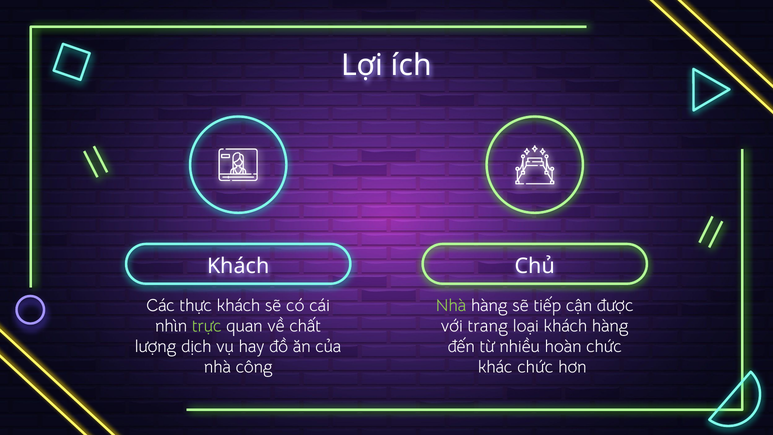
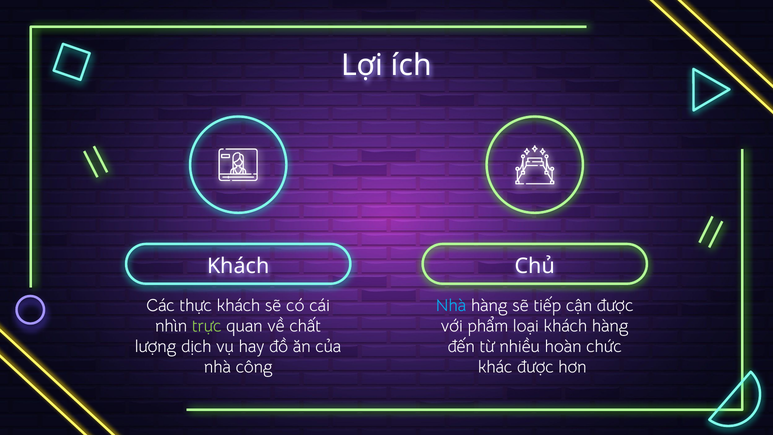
Nhà at (451, 305) colour: light green -> light blue
trang: trang -> phẩm
khác chức: chức -> được
